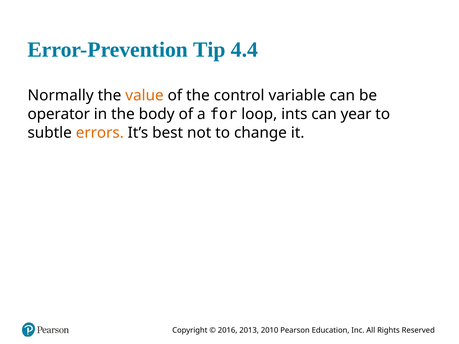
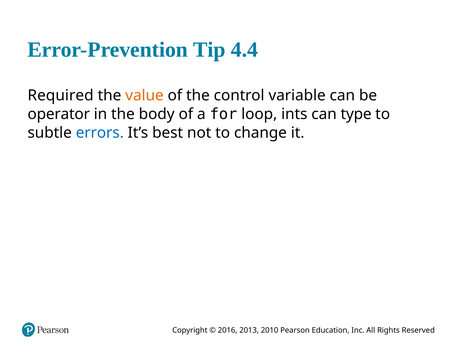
Normally: Normally -> Required
year: year -> type
errors colour: orange -> blue
